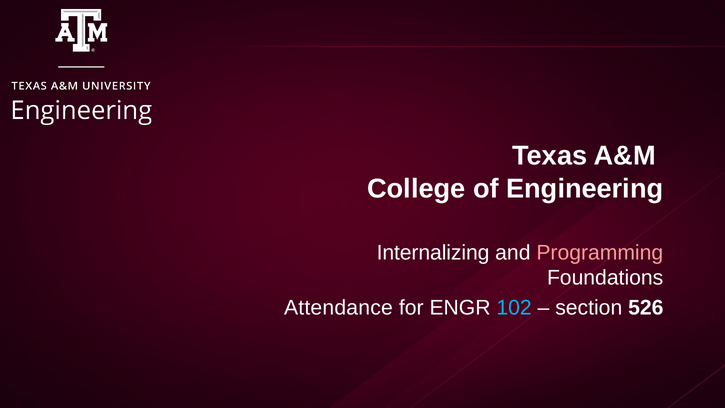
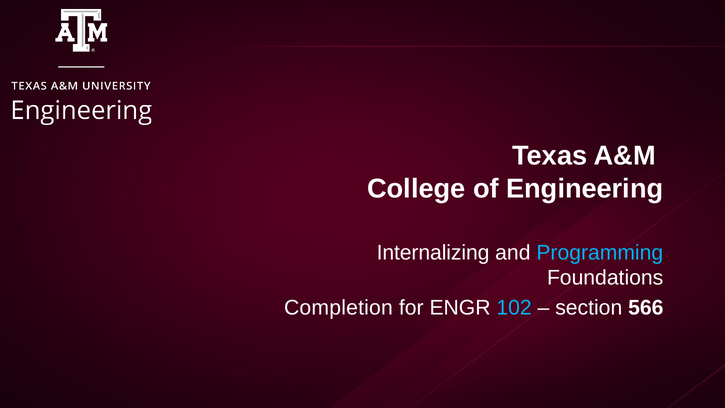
Programming colour: pink -> light blue
Attendance: Attendance -> Completion
526: 526 -> 566
